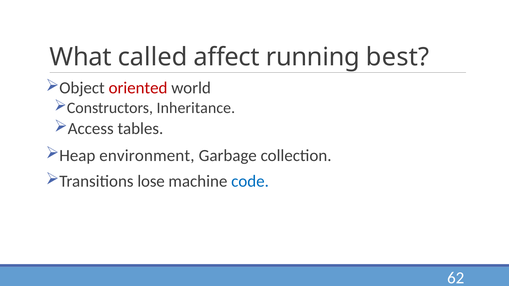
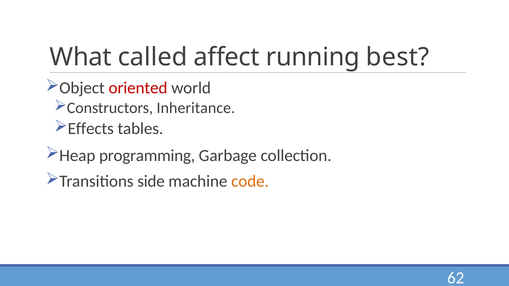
Access: Access -> Effects
environment: environment -> programming
lose: lose -> side
code colour: blue -> orange
